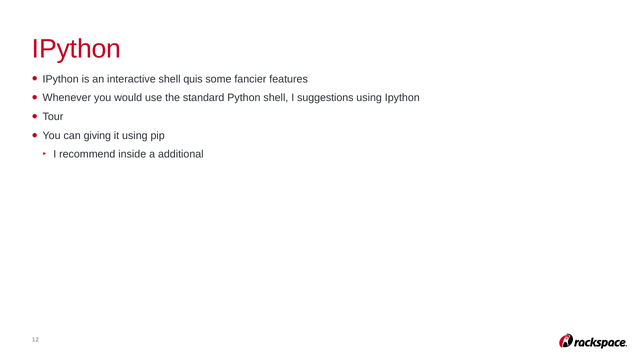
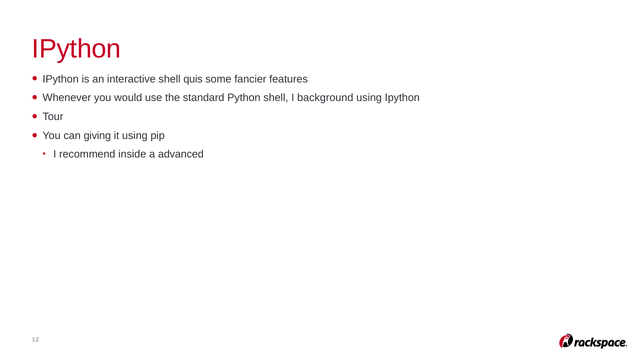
suggestions: suggestions -> background
additional: additional -> advanced
